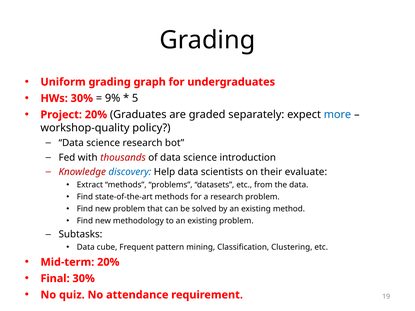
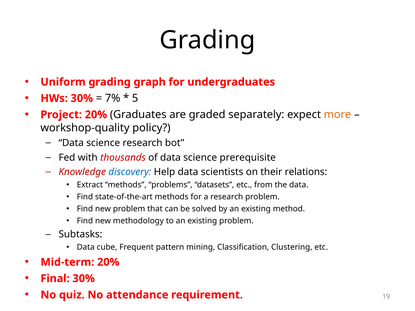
9%: 9% -> 7%
more colour: blue -> orange
introduction: introduction -> prerequisite
evaluate: evaluate -> relations
